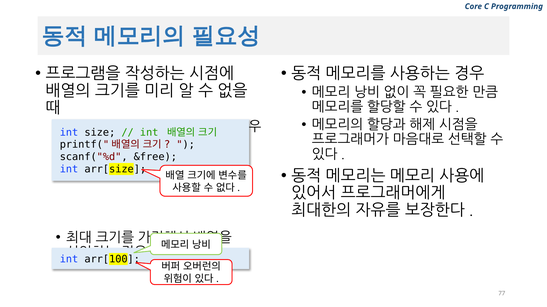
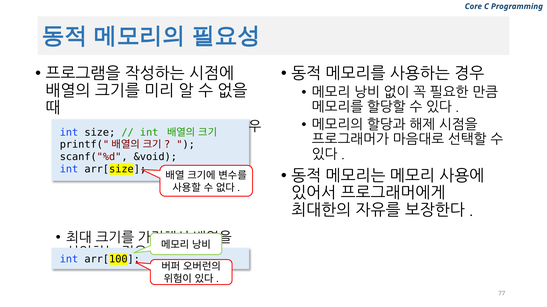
&free: &free -> &void
